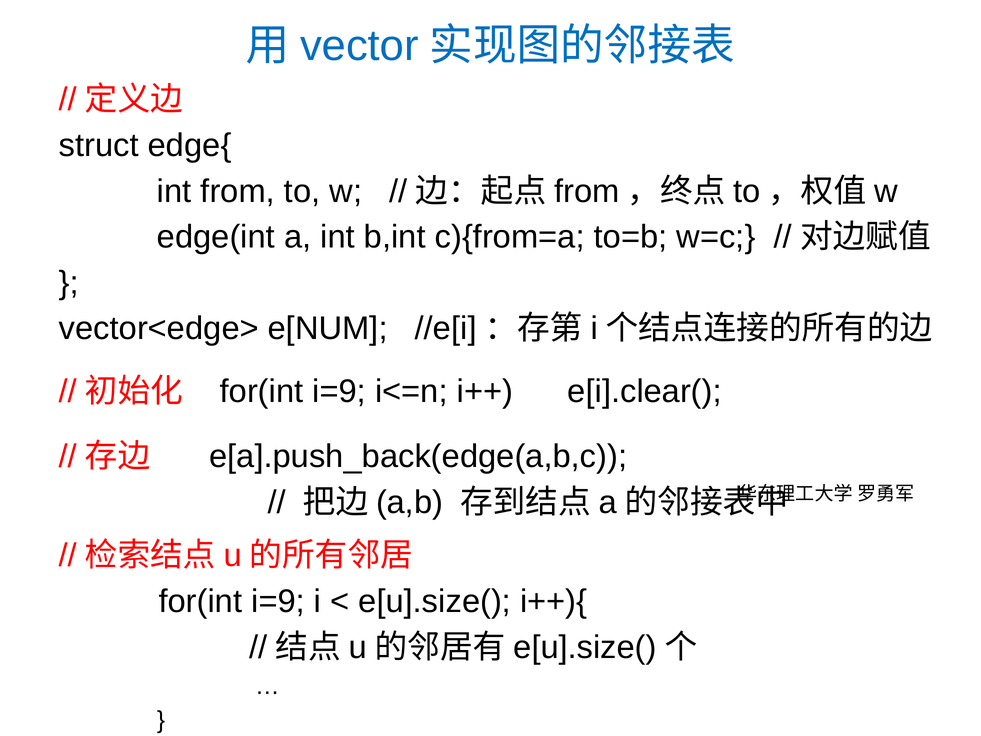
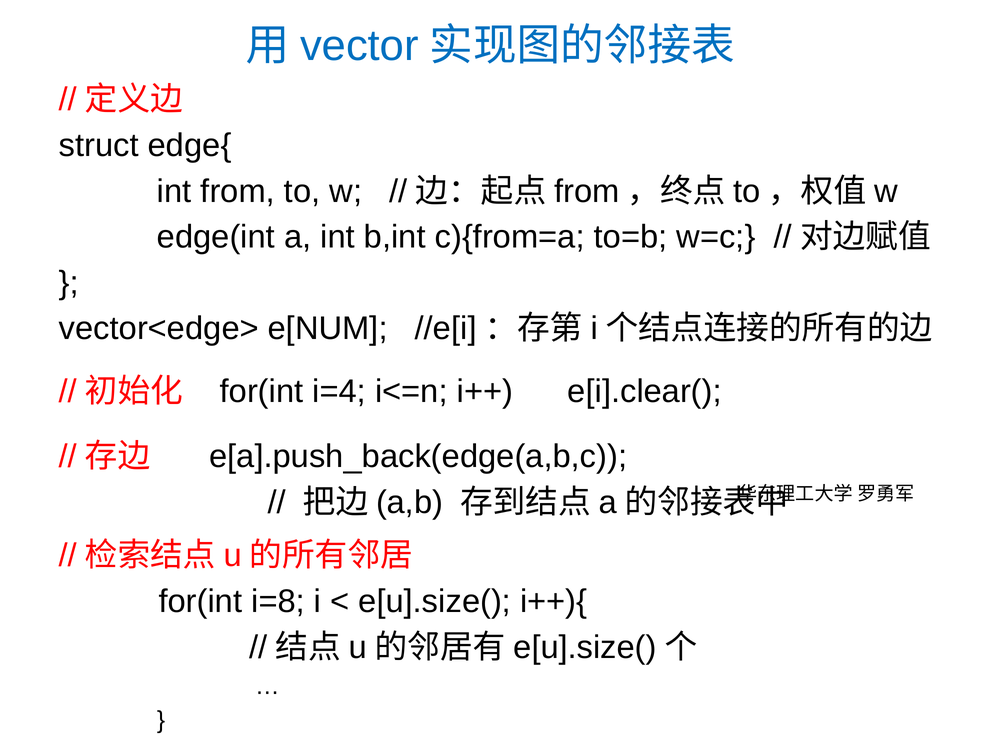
i=9 at (339, 391): i=9 -> i=4
i=9 at (278, 601): i=9 -> i=8
